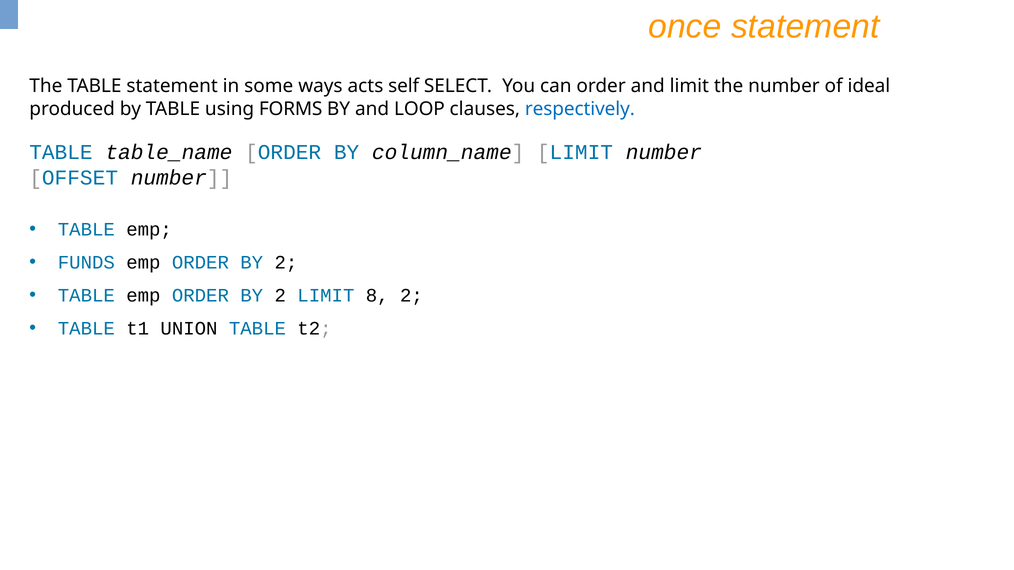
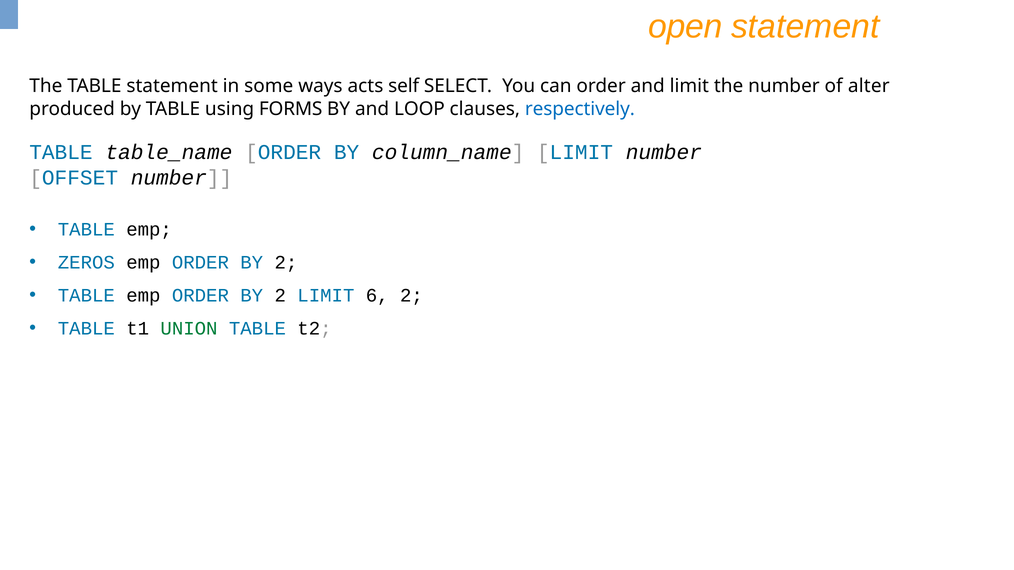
once: once -> open
ideal: ideal -> alter
FUNDS: FUNDS -> ZEROS
8: 8 -> 6
UNION colour: black -> green
